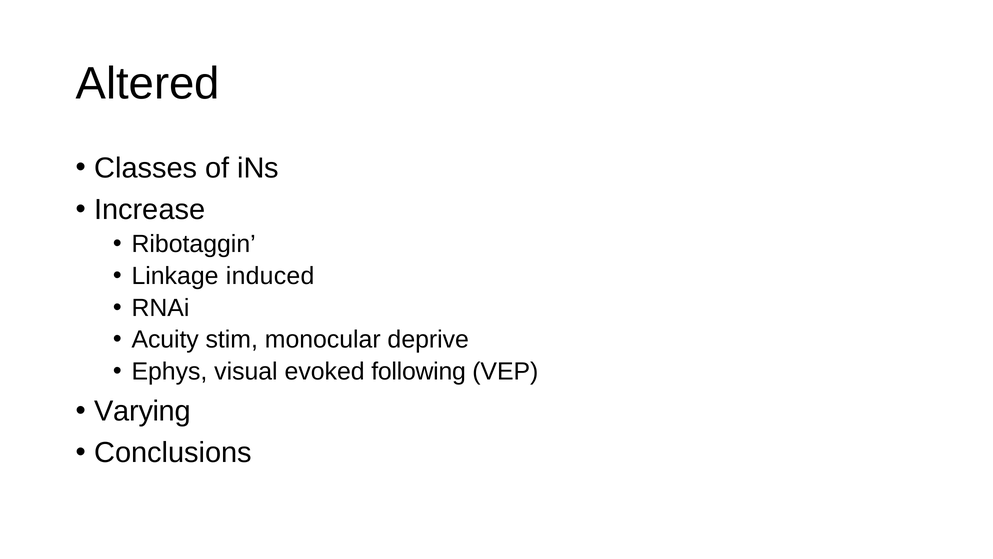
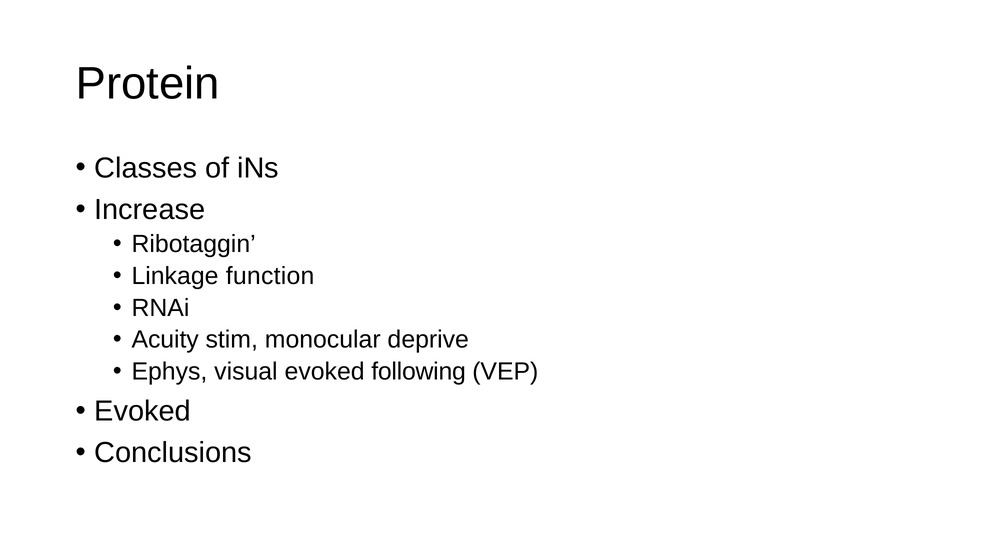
Altered: Altered -> Protein
induced: induced -> function
Varying at (143, 411): Varying -> Evoked
